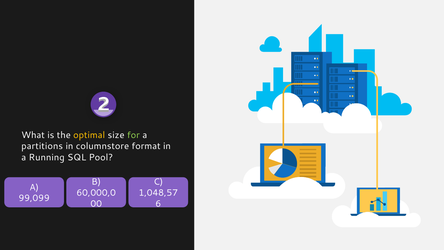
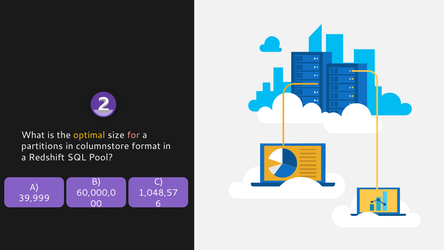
for colour: light green -> pink
Running: Running -> Redshift
99,099: 99,099 -> 39,999
